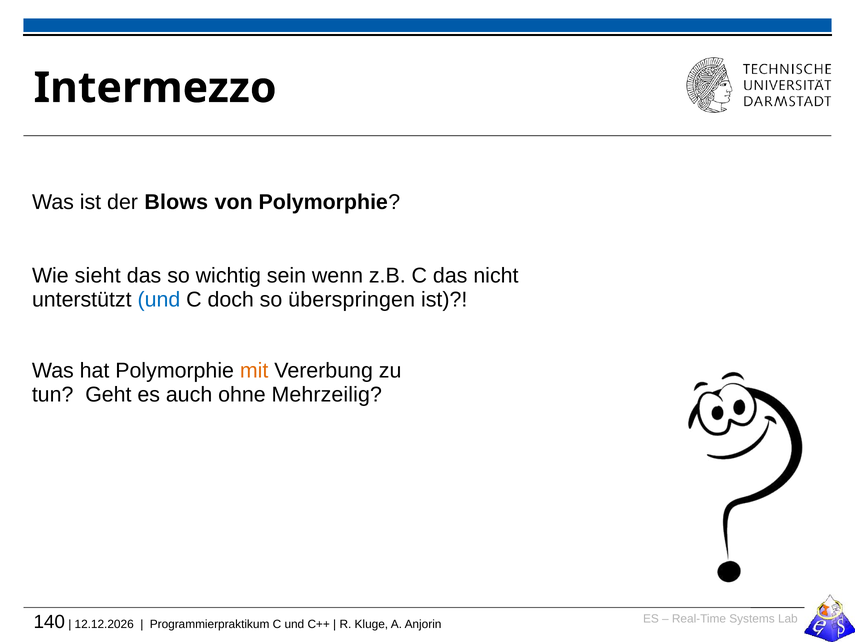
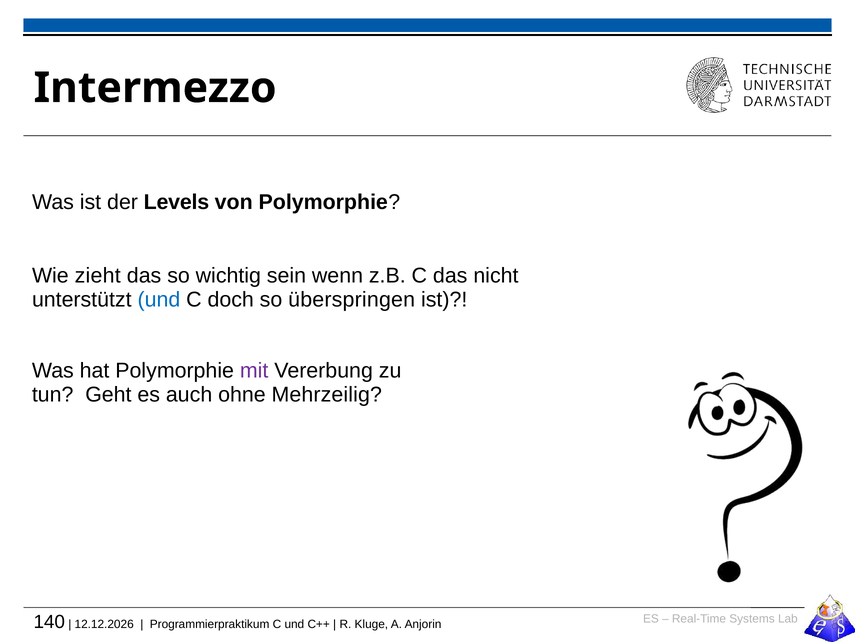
Blows: Blows -> Levels
sieht: sieht -> zieht
mit colour: orange -> purple
